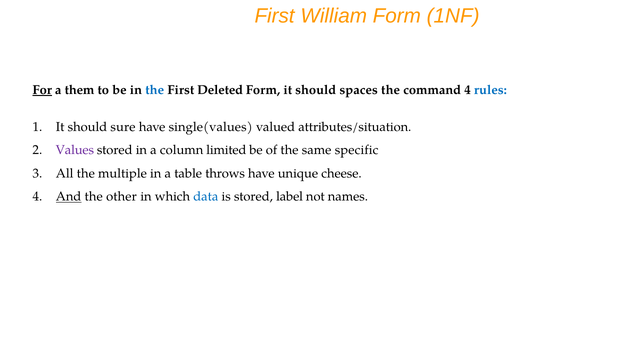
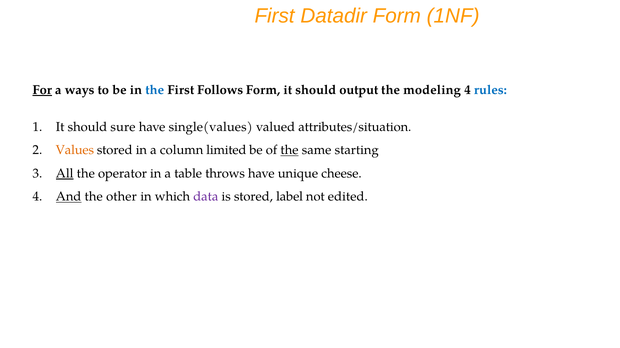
William: William -> Datadir
them: them -> ways
Deleted: Deleted -> Follows
spaces: spaces -> output
command: command -> modeling
Values colour: purple -> orange
the at (290, 151) underline: none -> present
specific: specific -> starting
All underline: none -> present
multiple: multiple -> operator
data colour: blue -> purple
names: names -> edited
